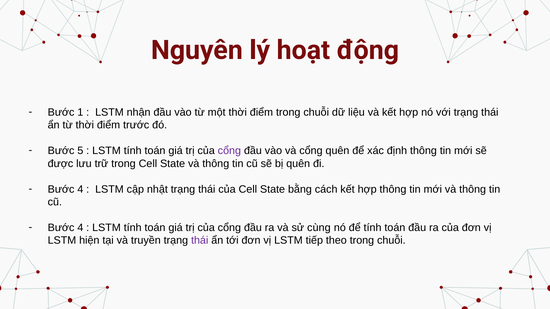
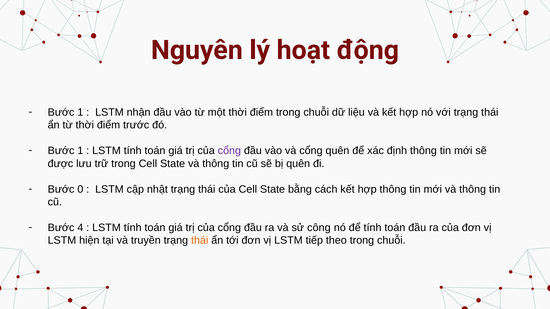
5 at (80, 151): 5 -> 1
4 at (80, 189): 4 -> 0
cùng: cùng -> công
thái at (200, 241) colour: purple -> orange
